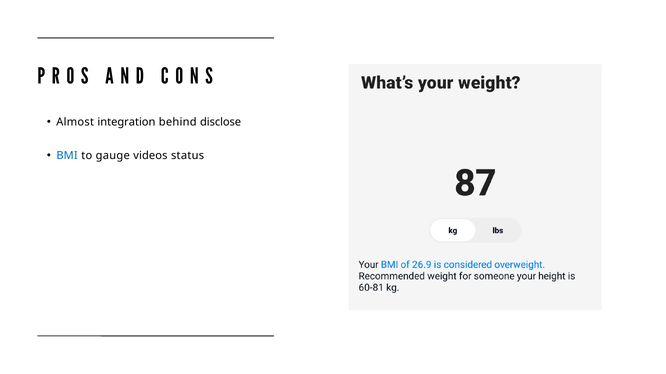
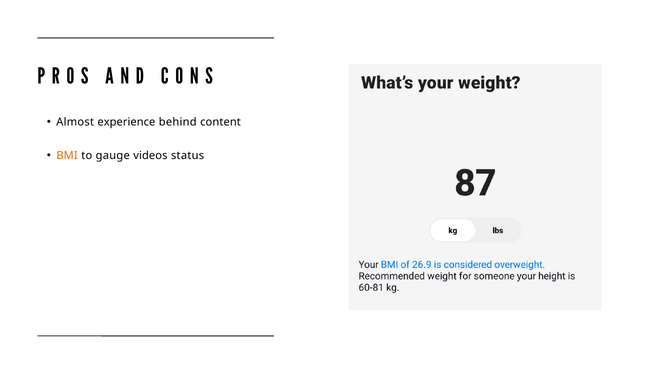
integration: integration -> experience
disclose: disclose -> content
BMI colour: blue -> orange
